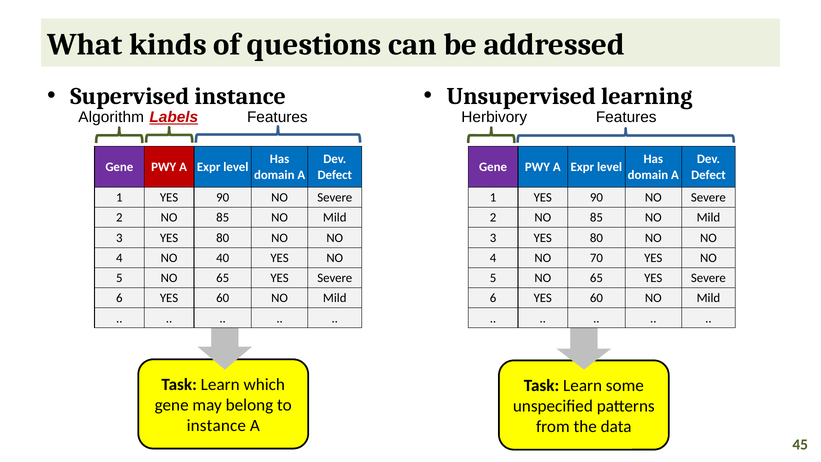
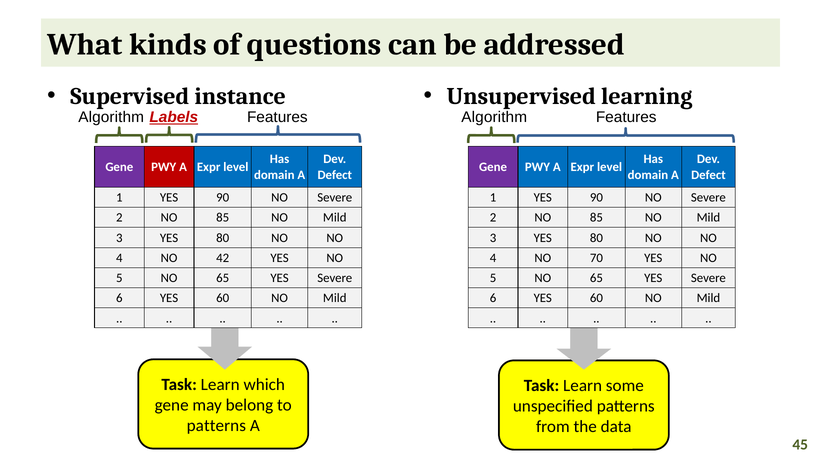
Herbivory at (494, 117): Herbivory -> Algorithm
40: 40 -> 42
instance at (216, 425): instance -> patterns
